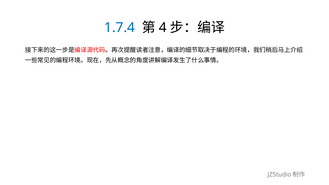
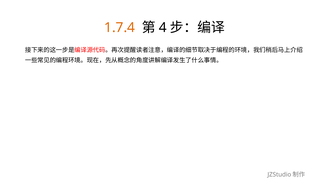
1.7.4 colour: blue -> orange
